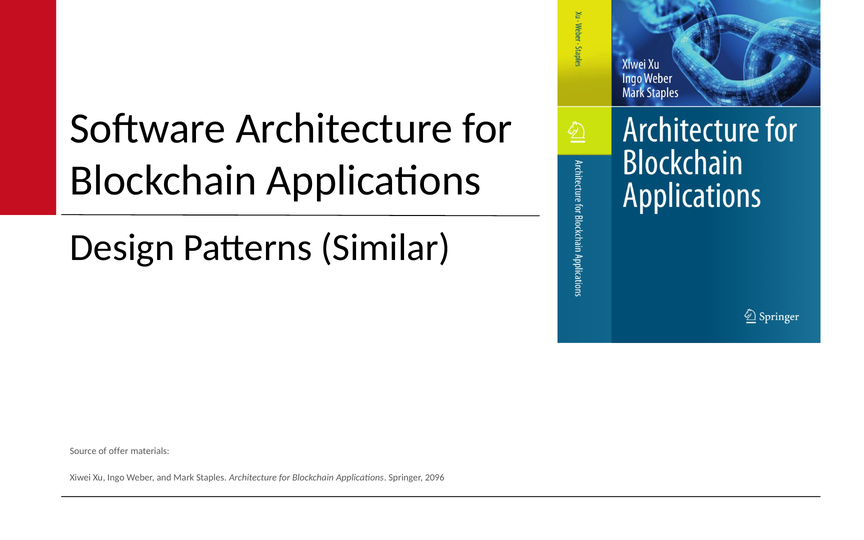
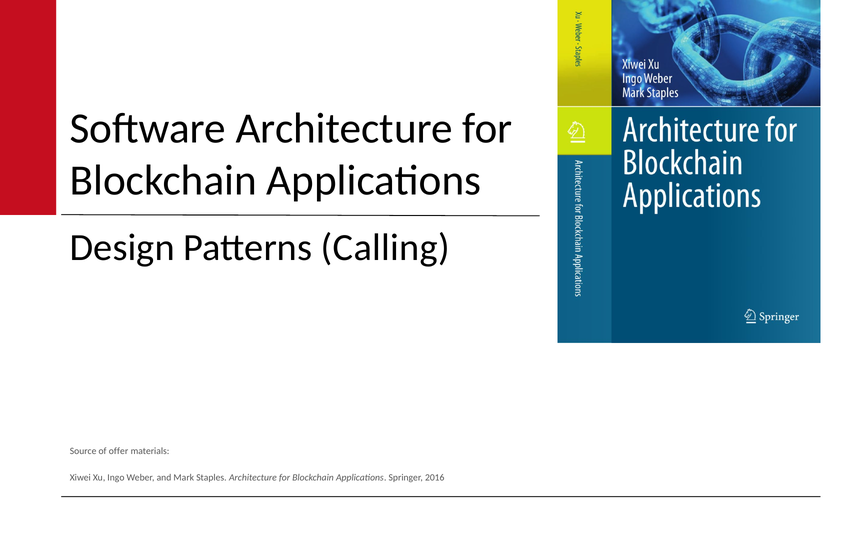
Similar: Similar -> Calling
2096: 2096 -> 2016
